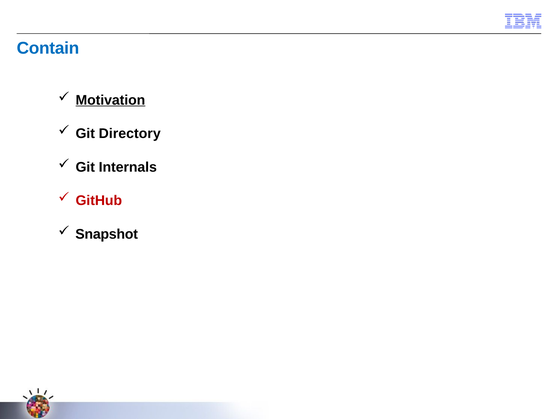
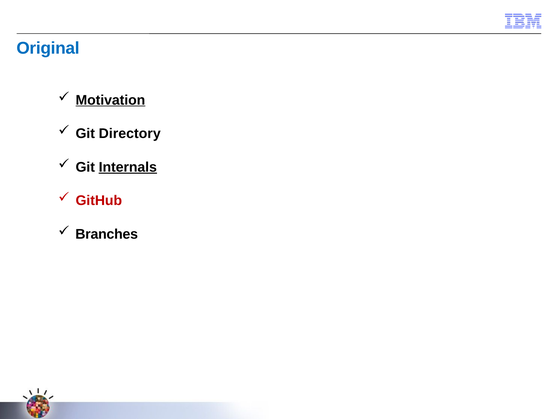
Contain: Contain -> Original
Internals underline: none -> present
Snapshot: Snapshot -> Branches
